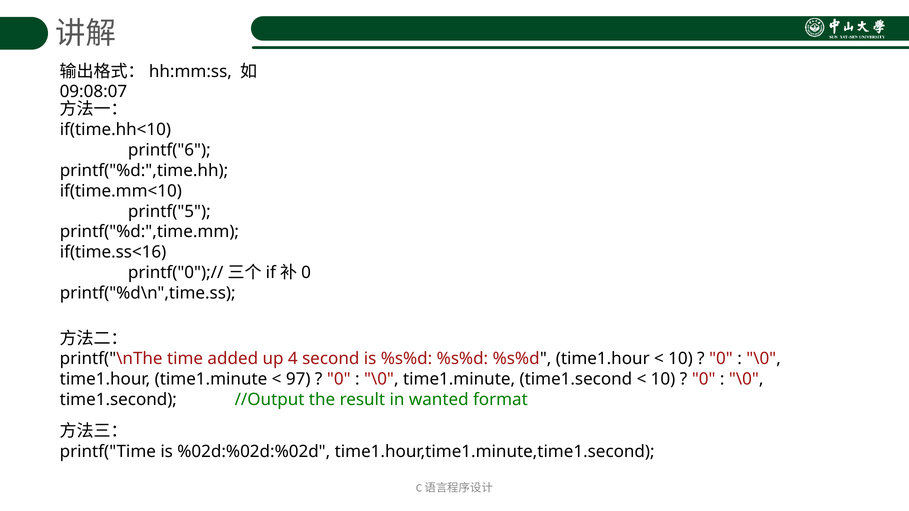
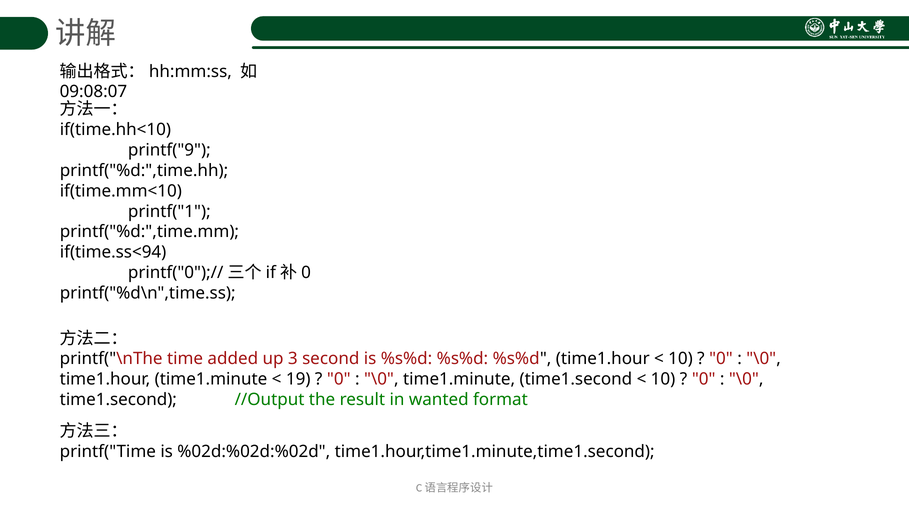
printf("6: printf("6 -> printf("9
printf("5: printf("5 -> printf("1
if(time.ss<16: if(time.ss<16 -> if(time.ss<94
4: 4 -> 3
97: 97 -> 19
